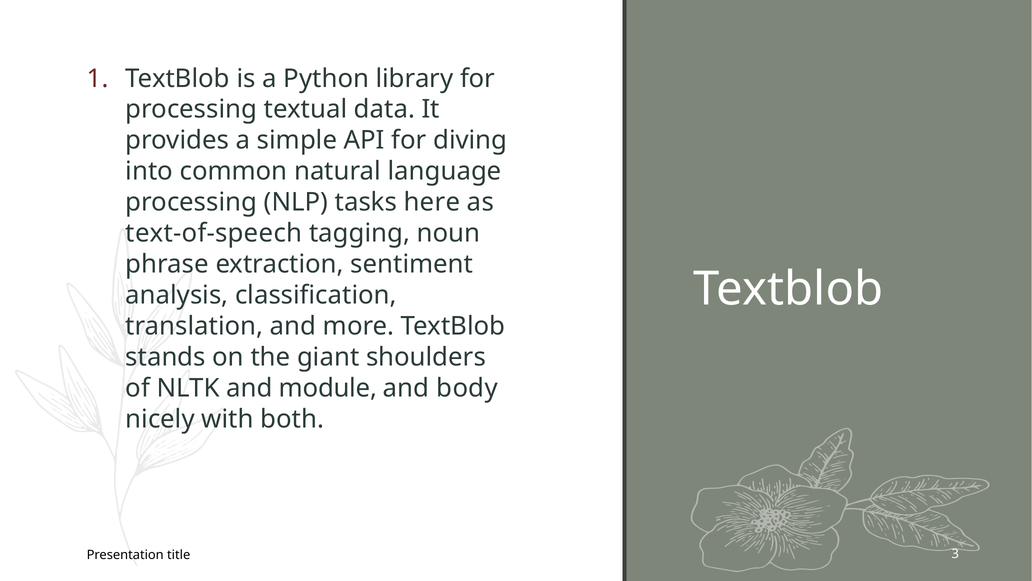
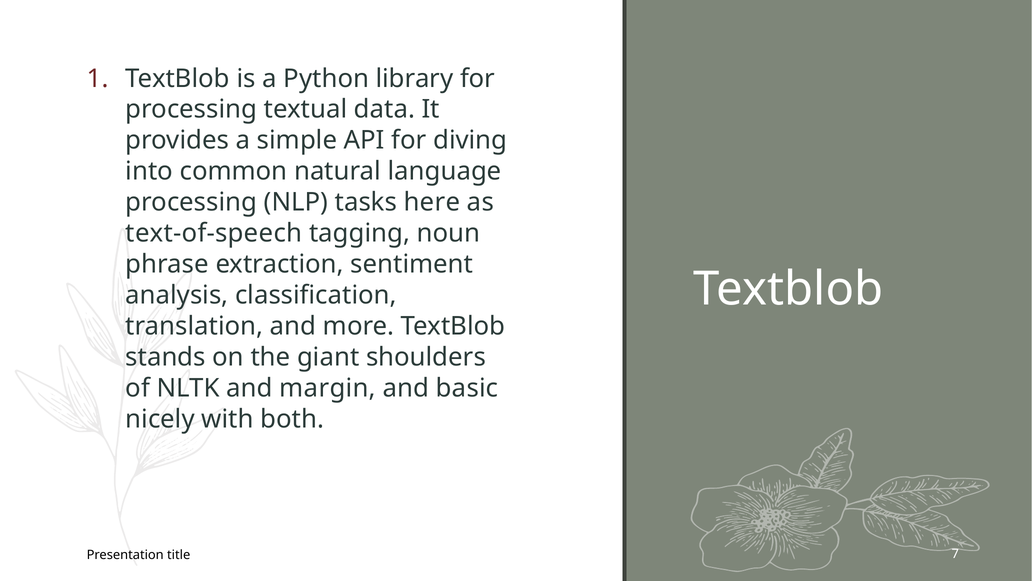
module: module -> margin
body: body -> basic
3: 3 -> 7
